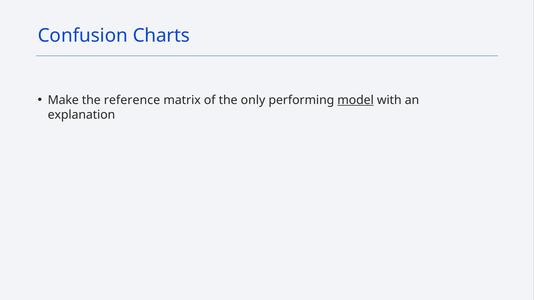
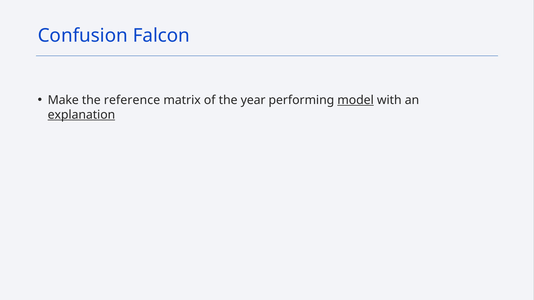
Charts: Charts -> Falcon
only: only -> year
explanation underline: none -> present
